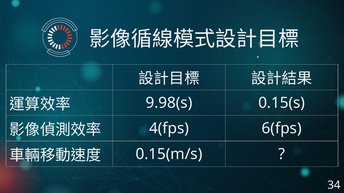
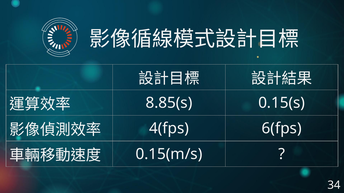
9.98(s: 9.98(s -> 8.85(s
